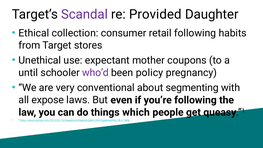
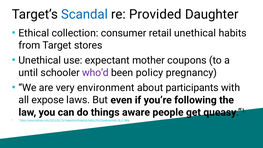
Scandal colour: purple -> blue
retail following: following -> unethical
conventional: conventional -> environment
segmenting: segmenting -> participants
which: which -> aware
